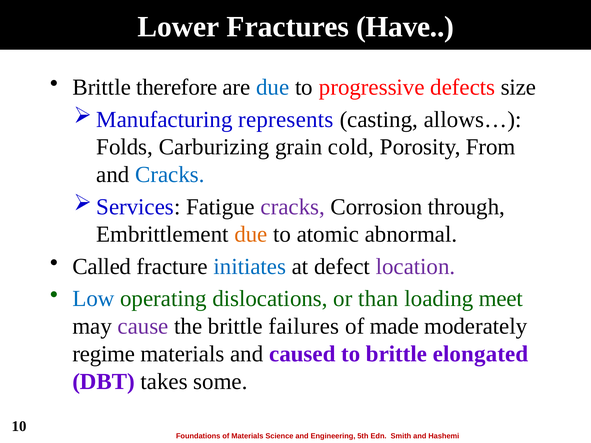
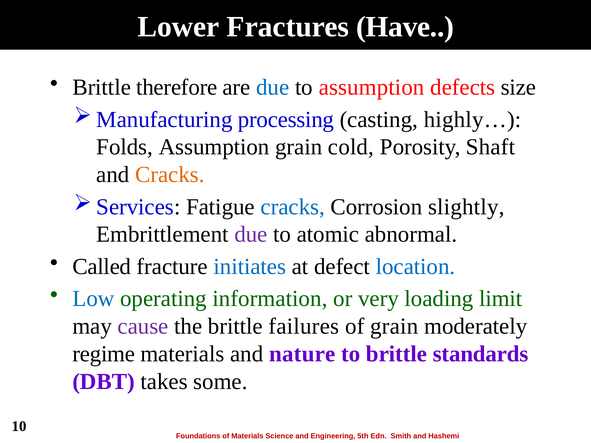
to progressive: progressive -> assumption
represents: represents -> processing
allows…: allows… -> highly…
Folds Carburizing: Carburizing -> Assumption
From: From -> Shaft
Cracks at (170, 175) colour: blue -> orange
cracks at (293, 207) colour: purple -> blue
through: through -> slightly
due at (251, 234) colour: orange -> purple
location colour: purple -> blue
dislocations: dislocations -> information
than: than -> very
meet: meet -> limit
of made: made -> grain
caused: caused -> nature
elongated: elongated -> standards
